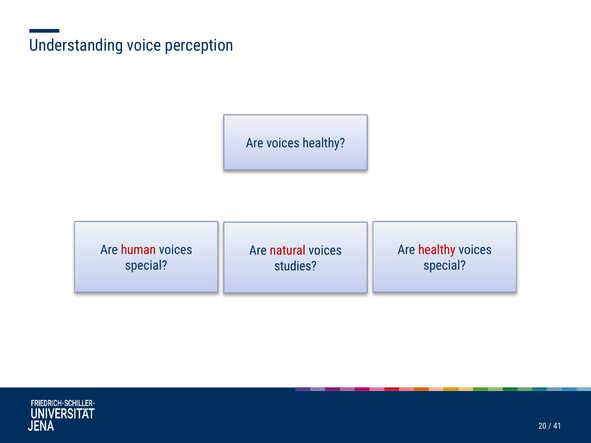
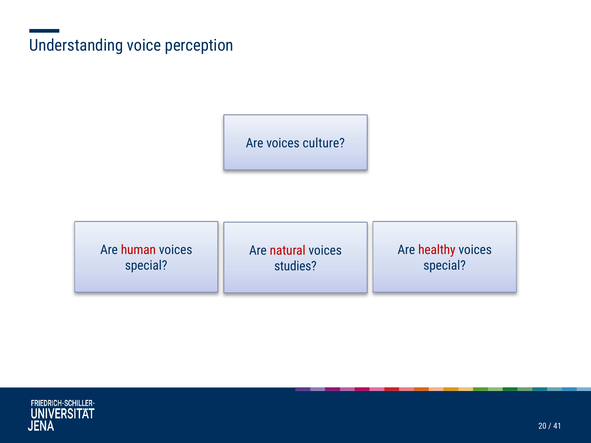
voices healthy: healthy -> culture
